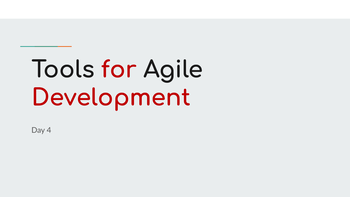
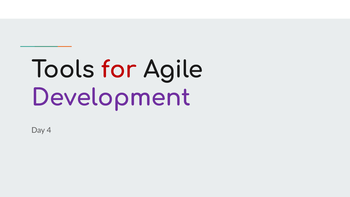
Development colour: red -> purple
